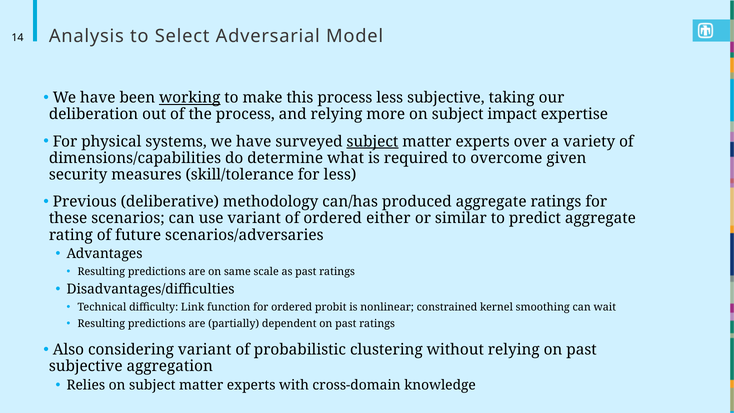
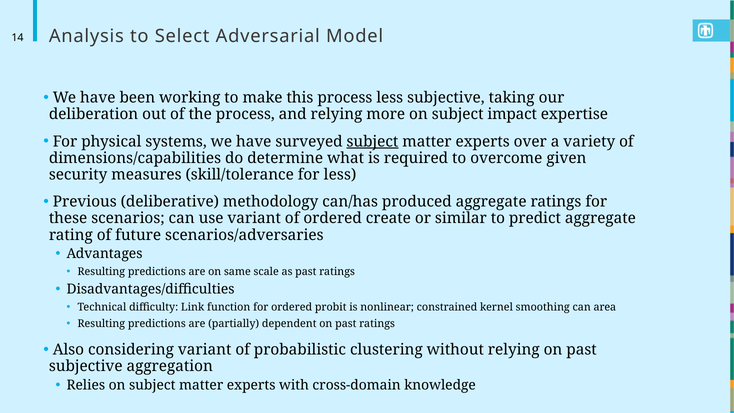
working underline: present -> none
either: either -> create
wait: wait -> area
